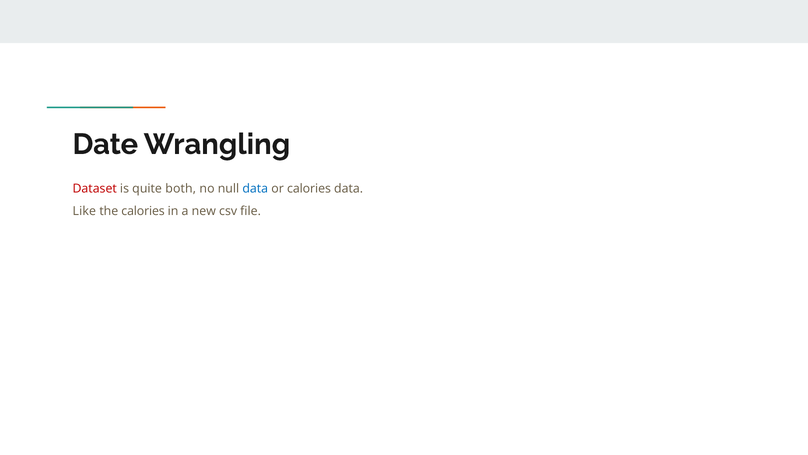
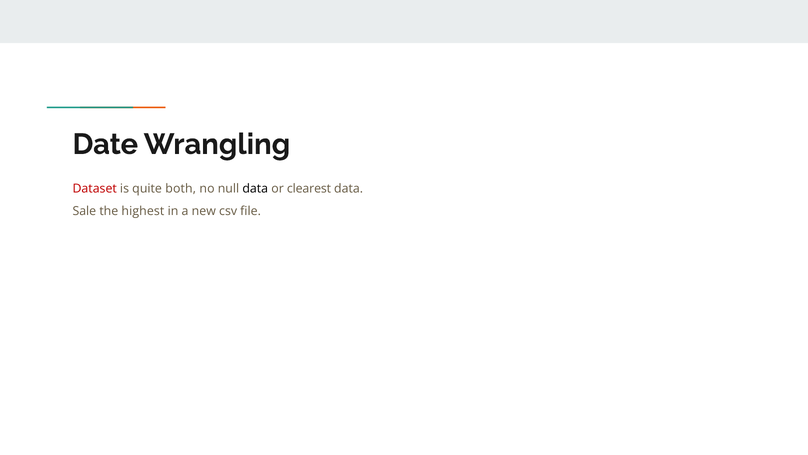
data at (255, 189) colour: blue -> black
or calories: calories -> clearest
Like: Like -> Sale
the calories: calories -> highest
